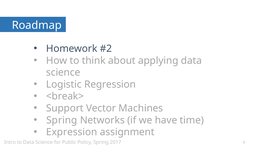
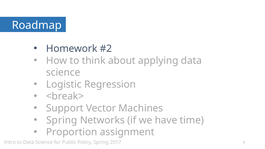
Expression: Expression -> Proportion
